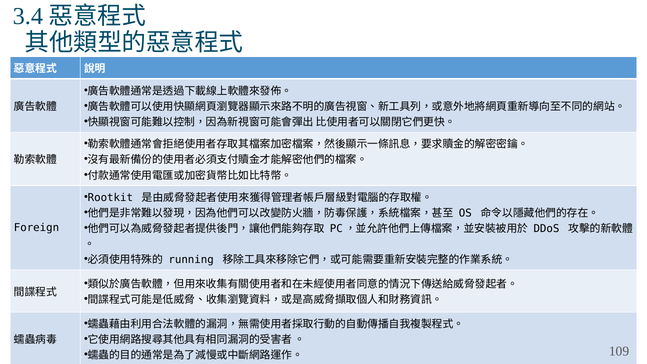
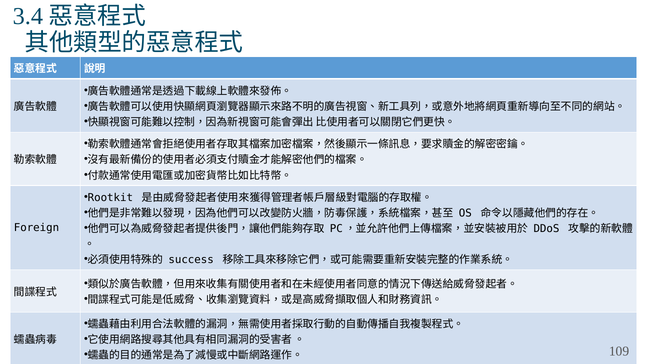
running: running -> success
